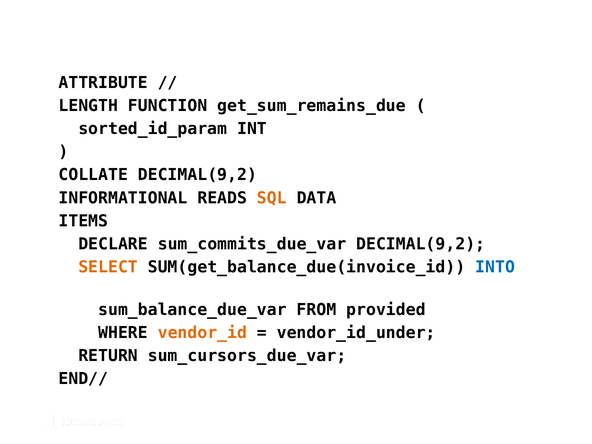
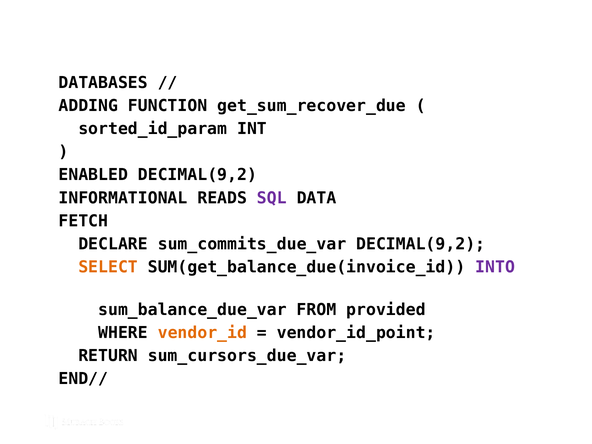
ATTRIBUTE: ATTRIBUTE -> DATABASES
LENGTH: LENGTH -> ADDING
get_sum_remains_due: get_sum_remains_due -> get_sum_recover_due
COLLATE: COLLATE -> ENABLED
SQL colour: orange -> purple
ITEMS: ITEMS -> FETCH
INTO colour: blue -> purple
vendor_id_under: vendor_id_under -> vendor_id_point
